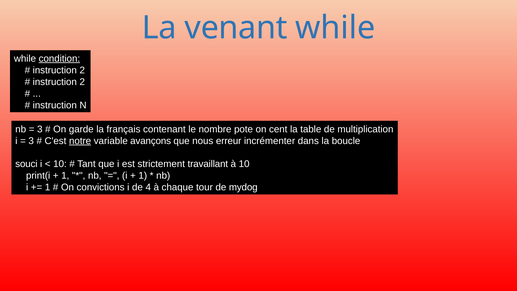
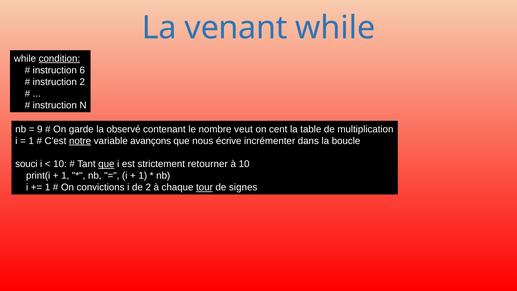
2 at (82, 70): 2 -> 6
3 at (40, 129): 3 -> 9
français: français -> observé
pote: pote -> veut
3 at (31, 141): 3 -> 1
erreur: erreur -> écrive
que at (106, 164) underline: none -> present
travaillant: travaillant -> retourner
de 4: 4 -> 2
tour underline: none -> present
mydog: mydog -> signes
